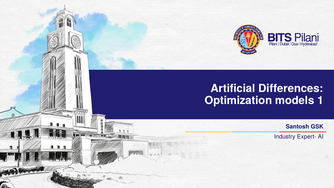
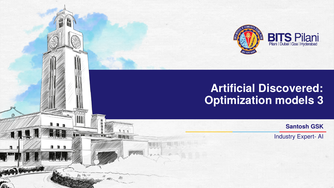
Differences: Differences -> Discovered
1: 1 -> 3
